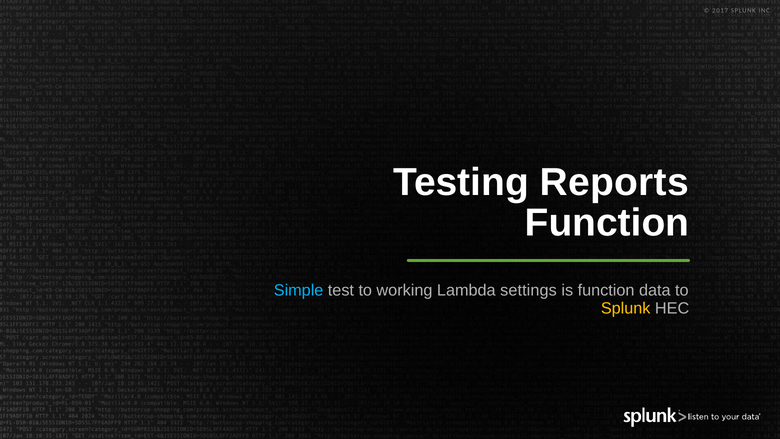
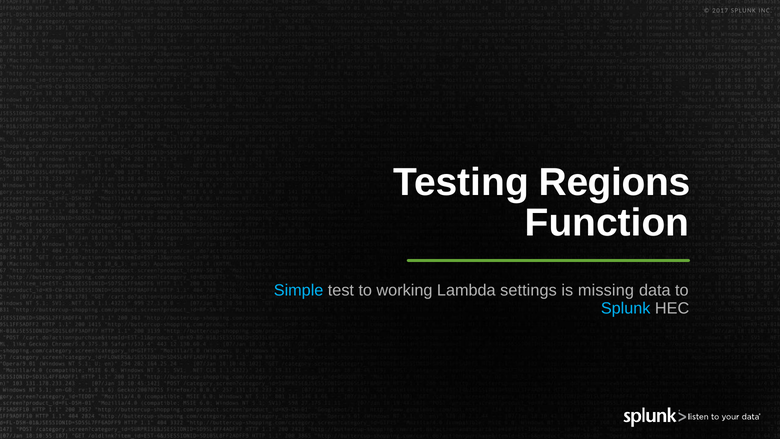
Reports: Reports -> Regions
is function: function -> missing
Splunk at (626, 308) colour: yellow -> light blue
